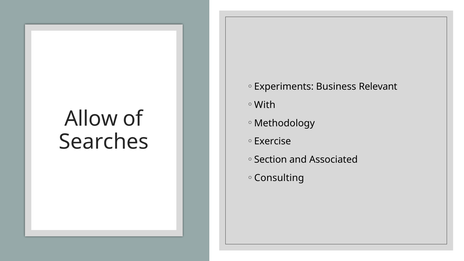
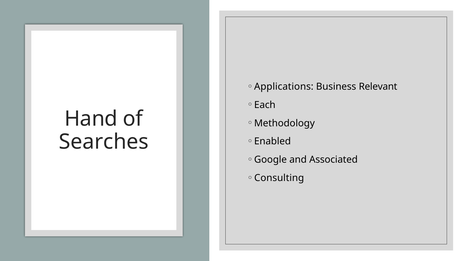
Experiments: Experiments -> Applications
With: With -> Each
Allow: Allow -> Hand
Exercise: Exercise -> Enabled
Section: Section -> Google
